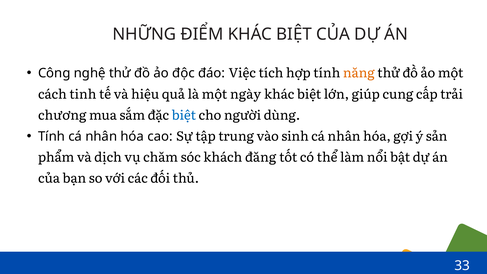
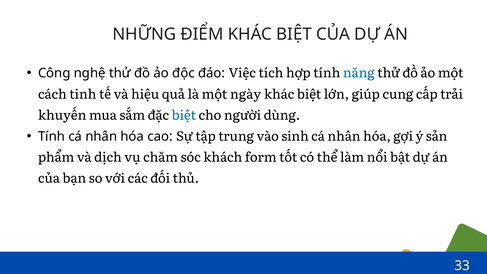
năng colour: orange -> blue
chương: chương -> khuyến
đăng: đăng -> form
